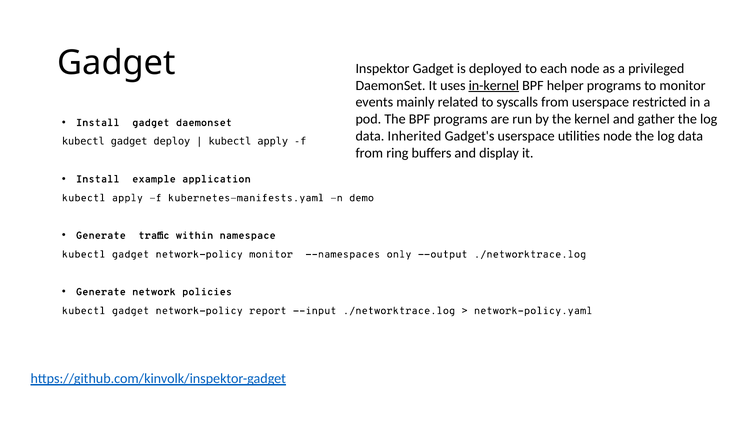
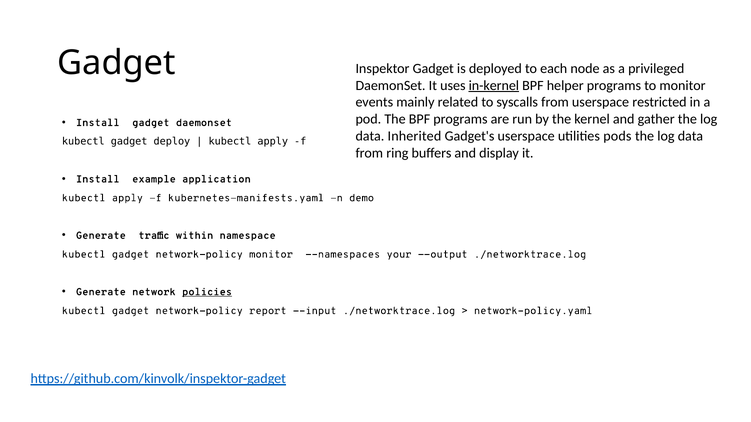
utilities node: node -> pods
only: only -> your
policies underline: none -> present
